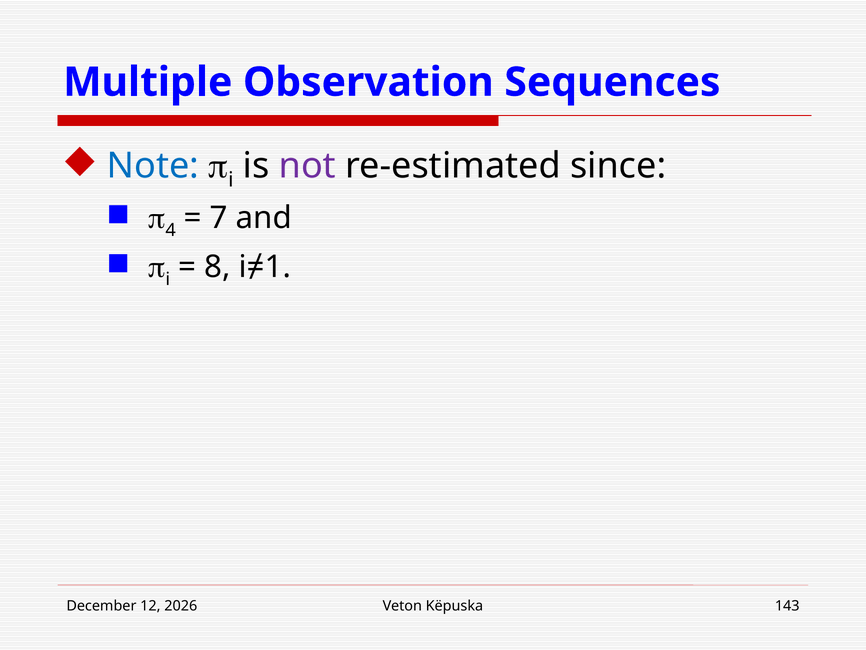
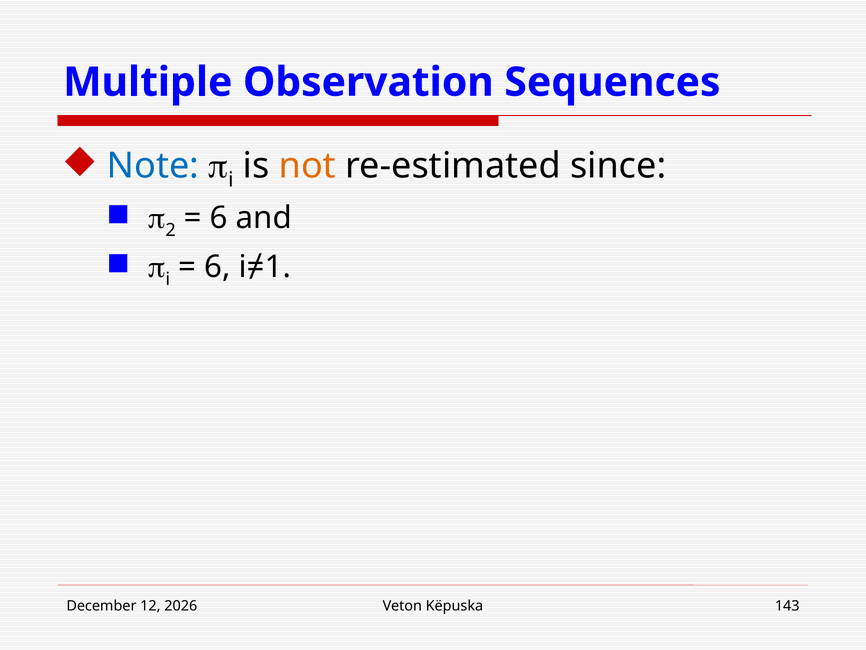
not colour: purple -> orange
4: 4 -> 2
7 at (219, 218): 7 -> 6
8 at (217, 267): 8 -> 6
